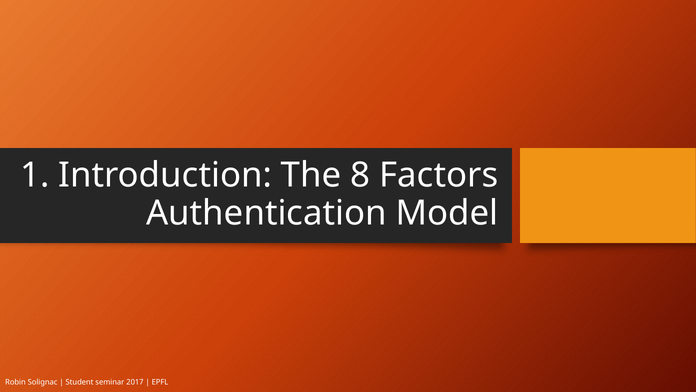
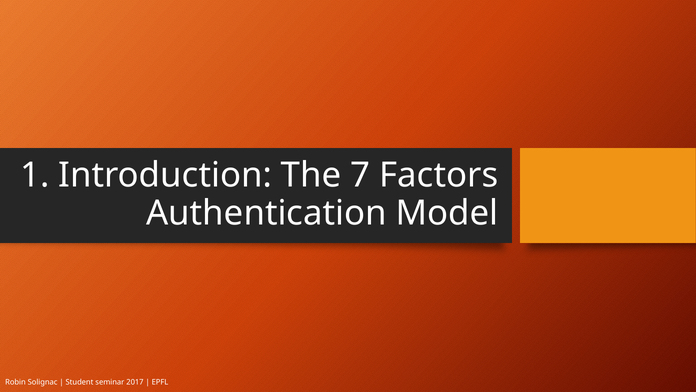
8: 8 -> 7
